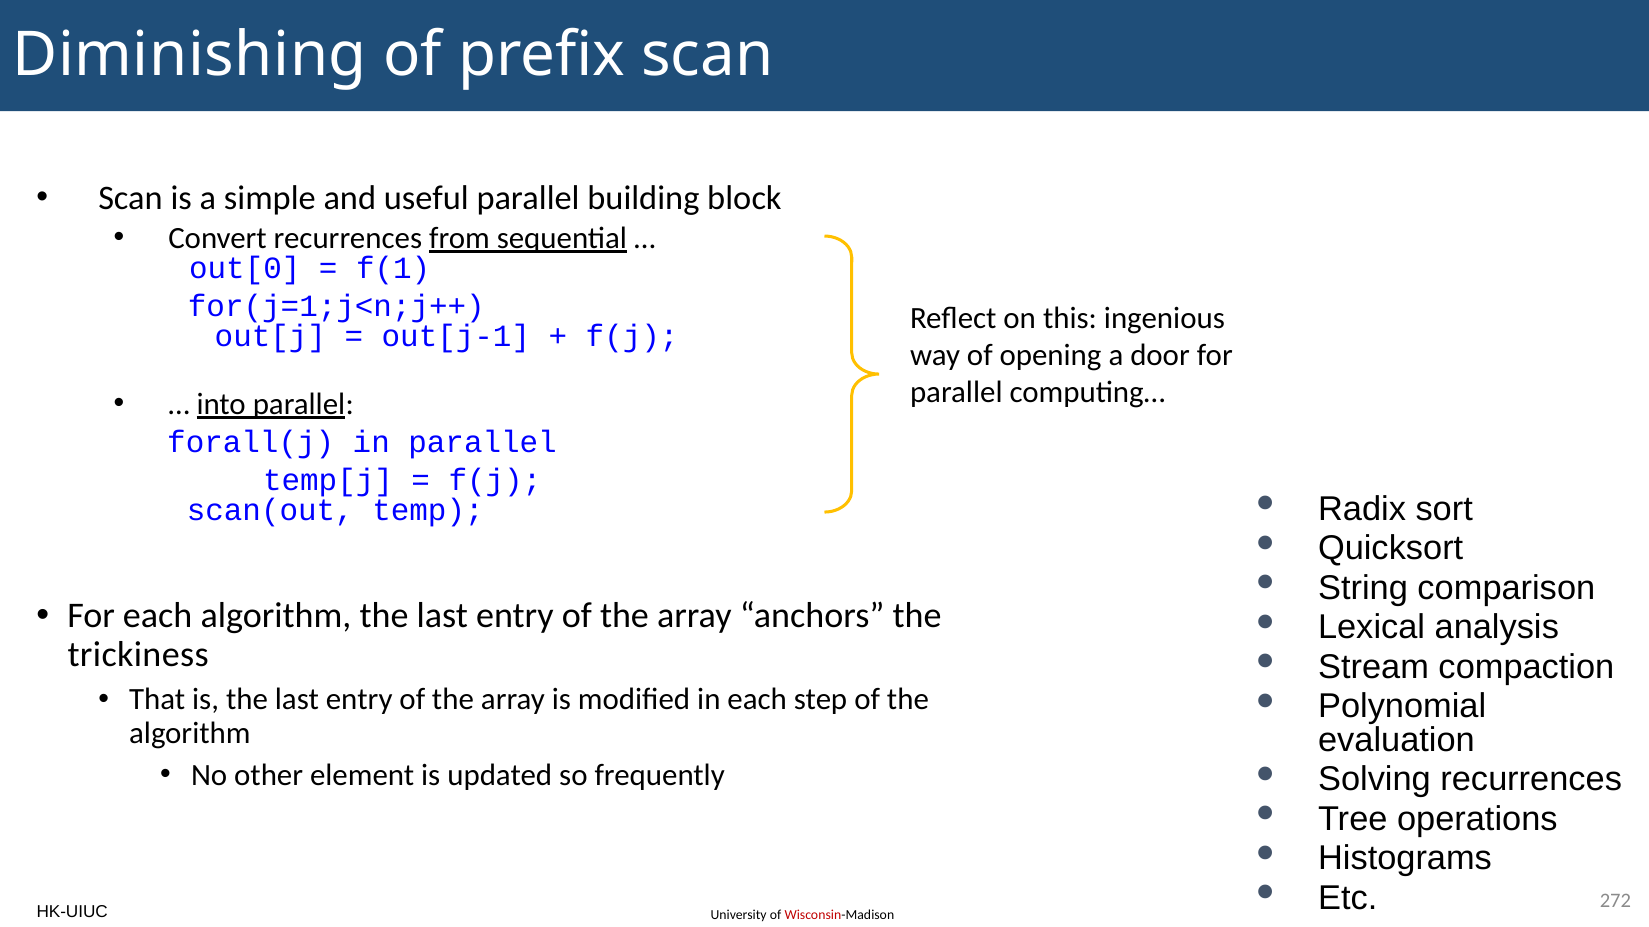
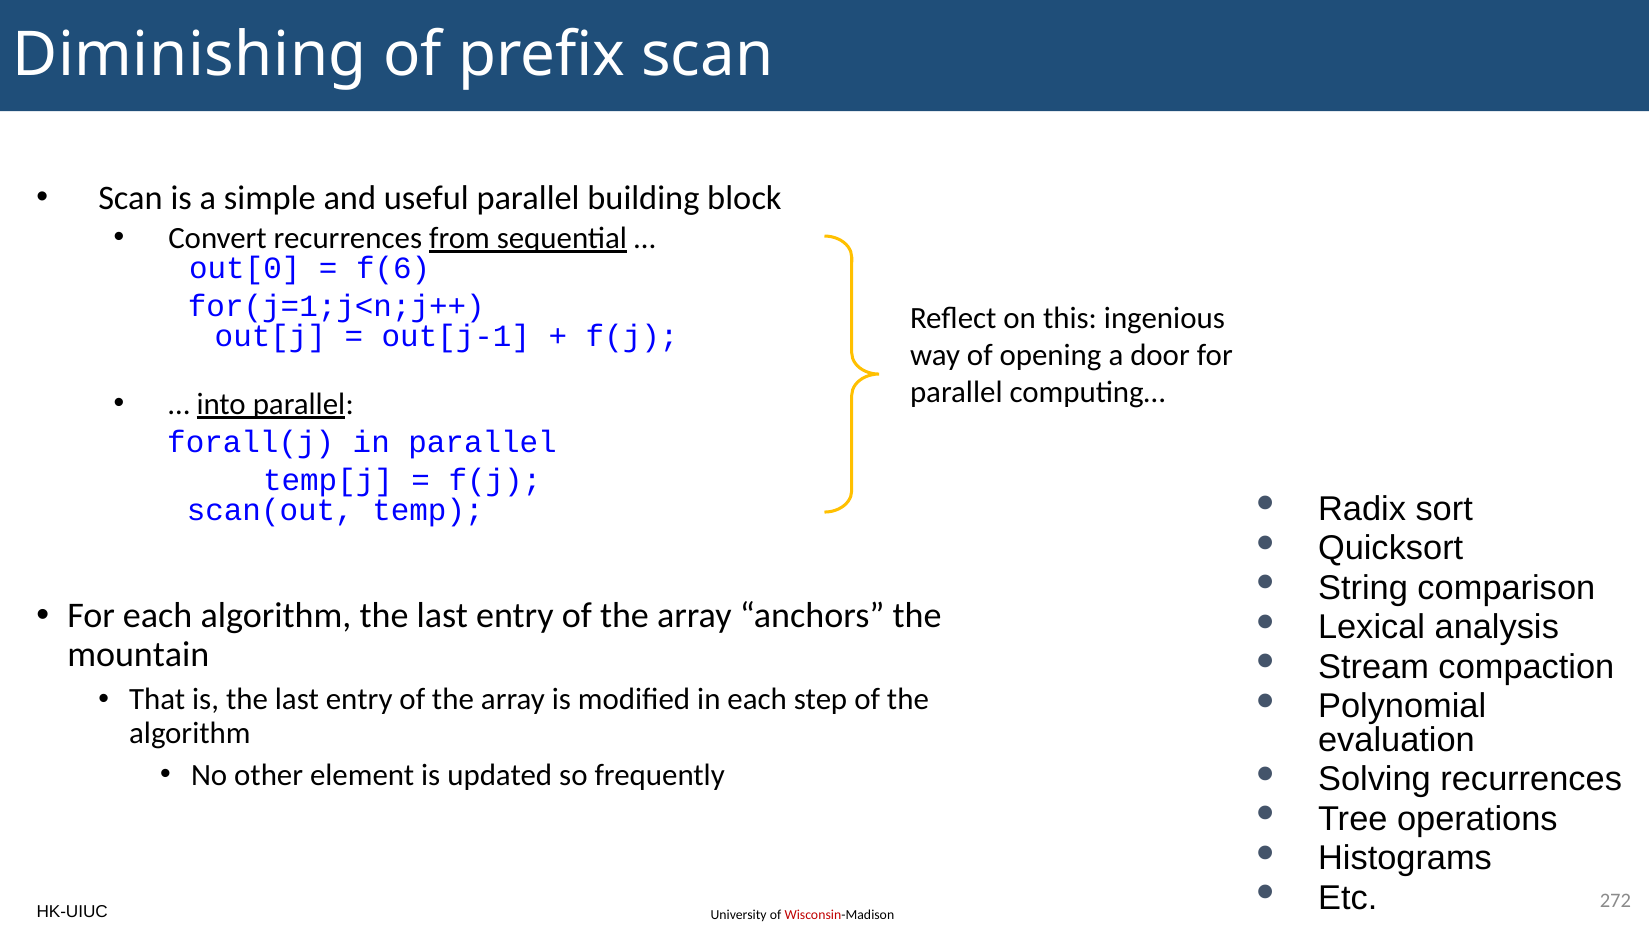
f(1: f(1 -> f(6
trickiness: trickiness -> mountain
